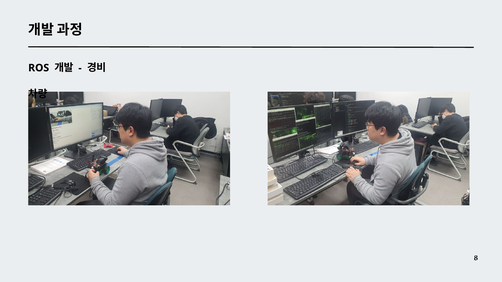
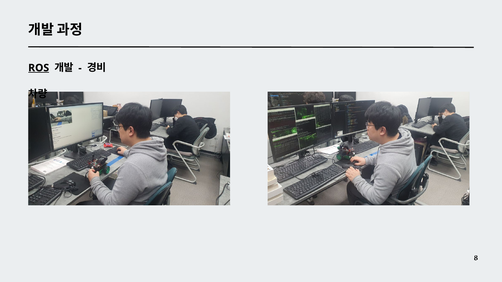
ROS underline: none -> present
